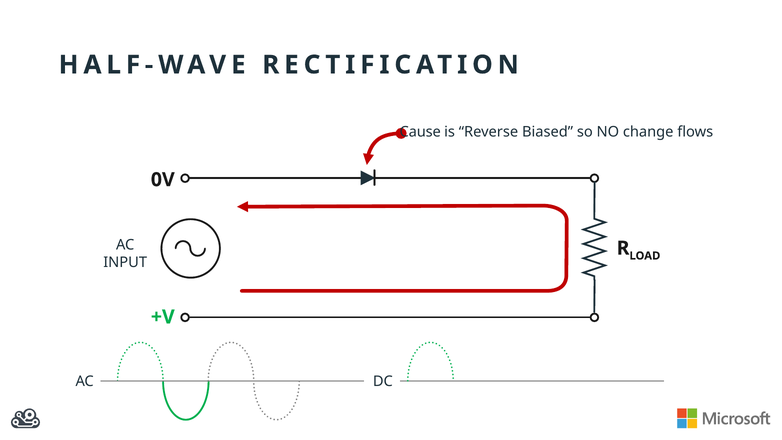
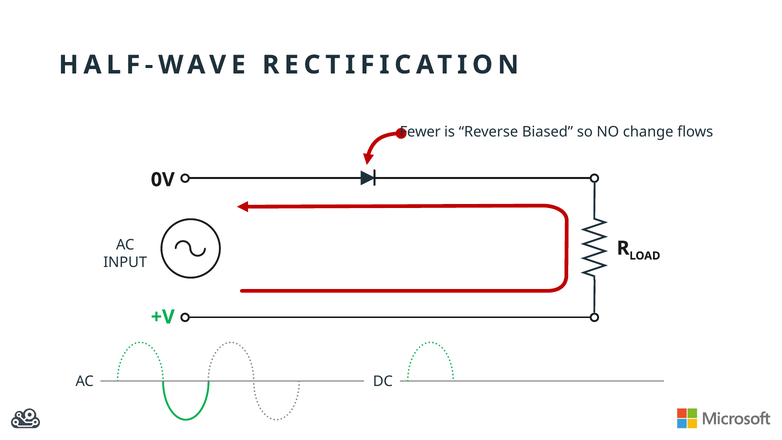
Cause: Cause -> Fewer
